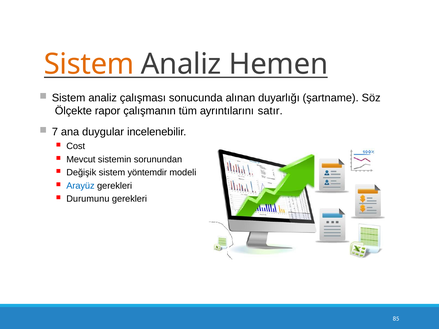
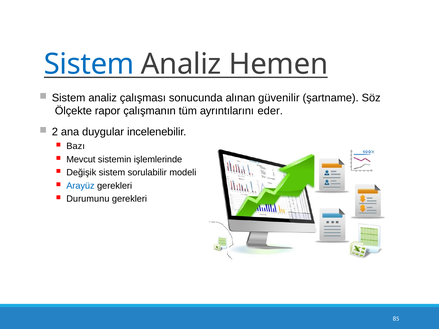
Sistem at (89, 64) colour: orange -> blue
duyarlığı: duyarlığı -> güvenilir
satır: satır -> eder
7: 7 -> 2
Cost: Cost -> Bazı
sorunundan: sorunundan -> işlemlerinde
yöntemdir: yöntemdir -> sorulabilir
